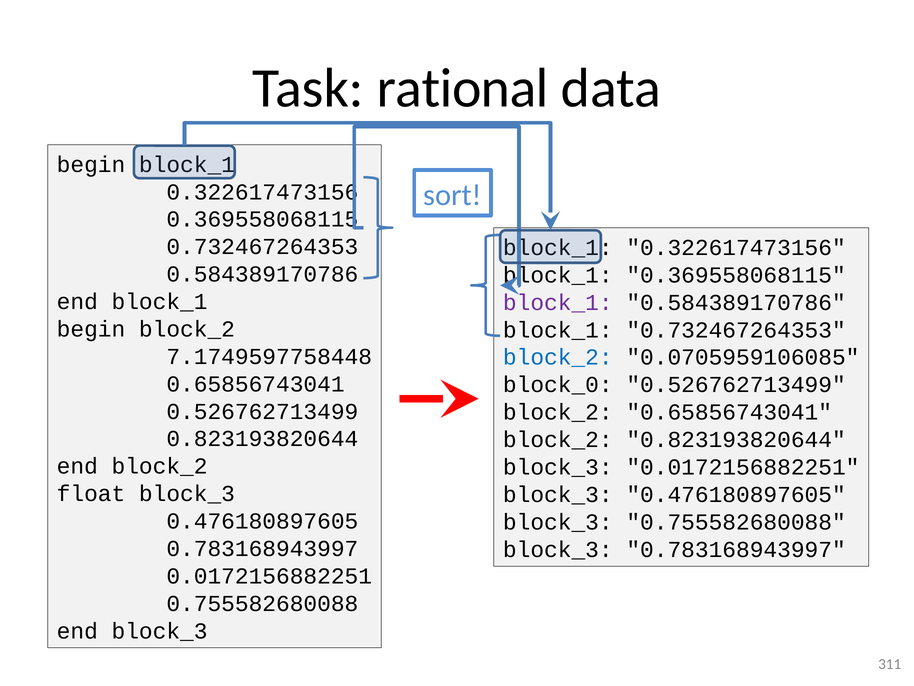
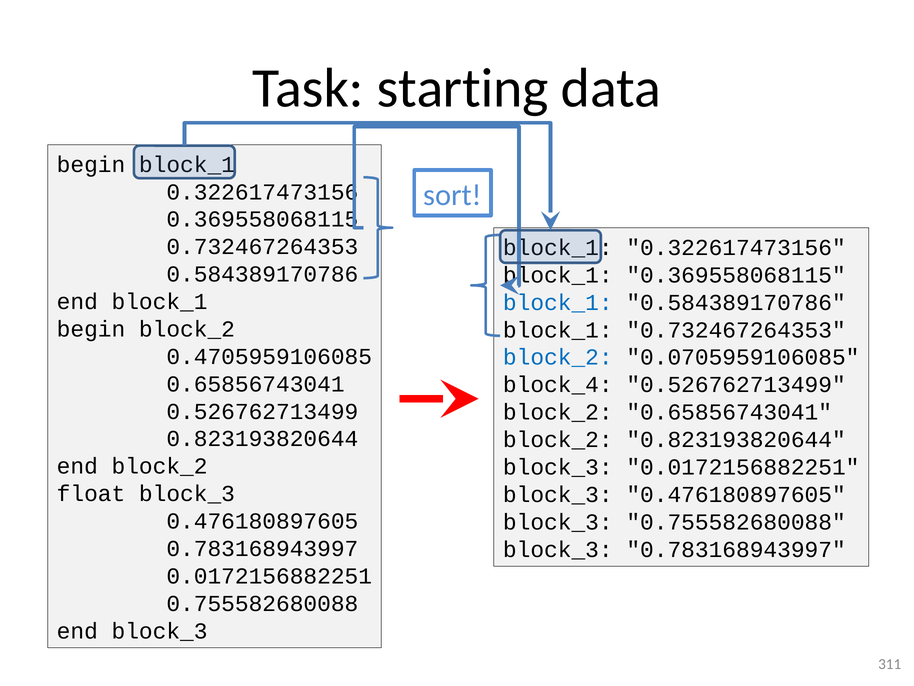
rational: rational -> starting
block_1 at (558, 302) colour: purple -> blue
7.1749597758448: 7.1749597758448 -> 0.4705959106085
block_0: block_0 -> block_4
